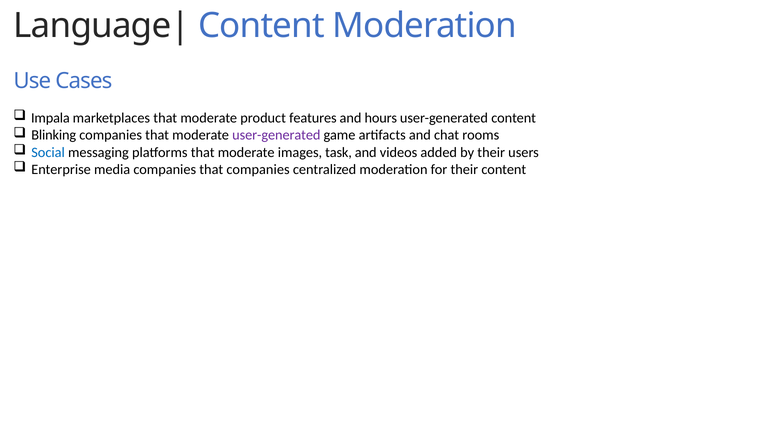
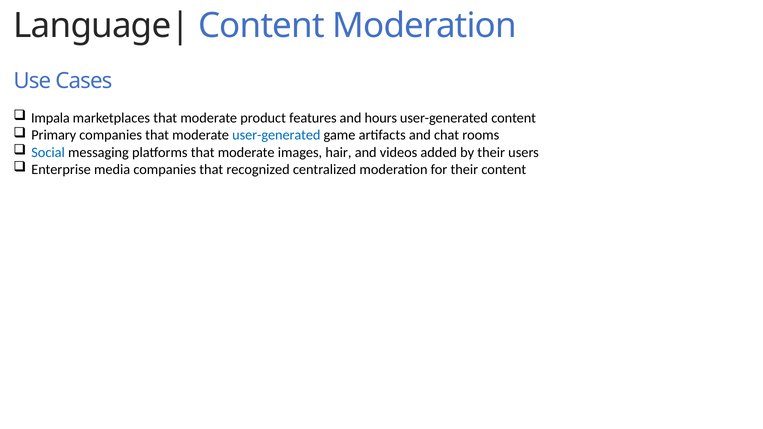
Blinking: Blinking -> Primary
user-generated at (276, 135) colour: purple -> blue
task: task -> hair
that companies: companies -> recognized
